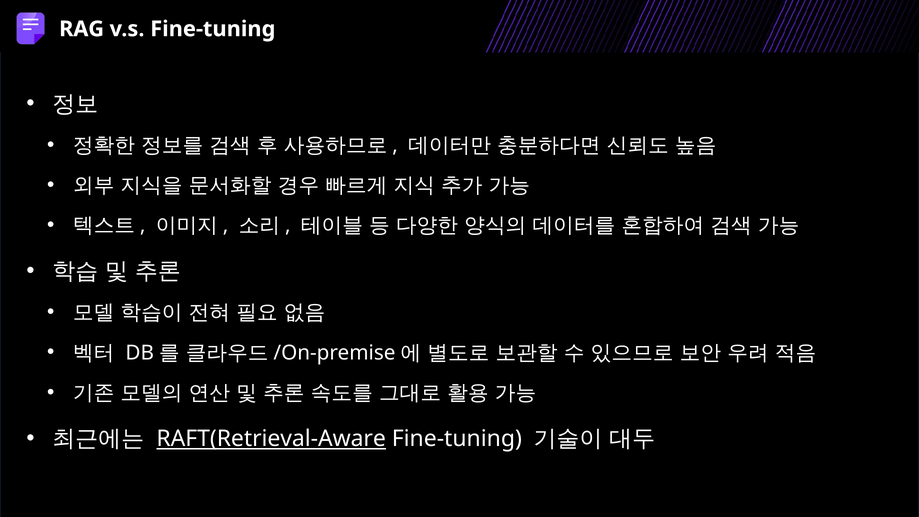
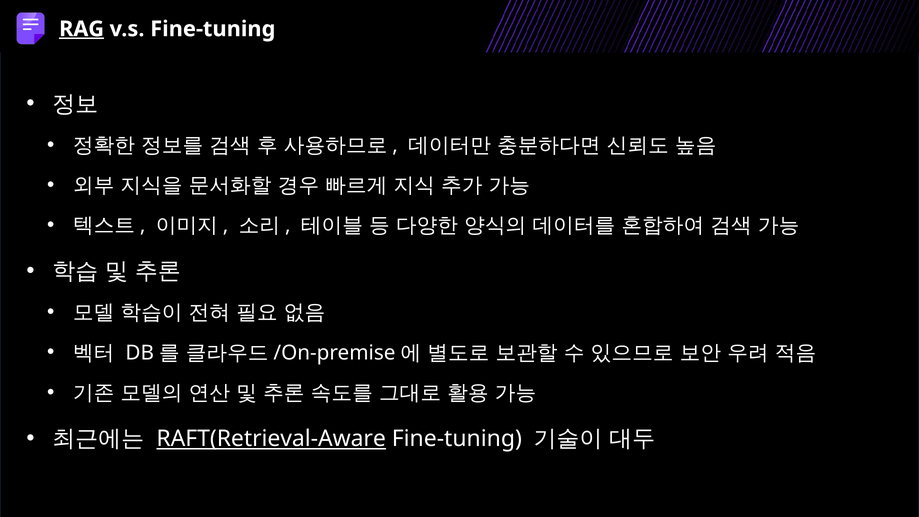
RAG underline: none -> present
